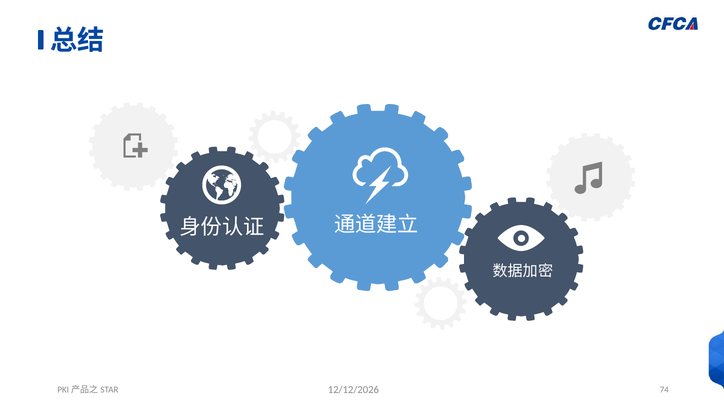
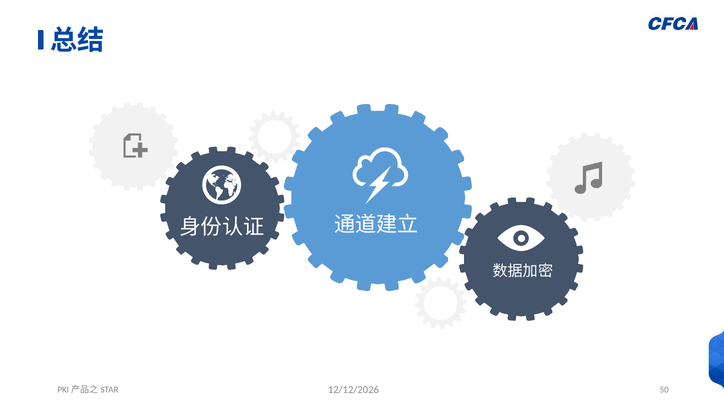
74: 74 -> 50
